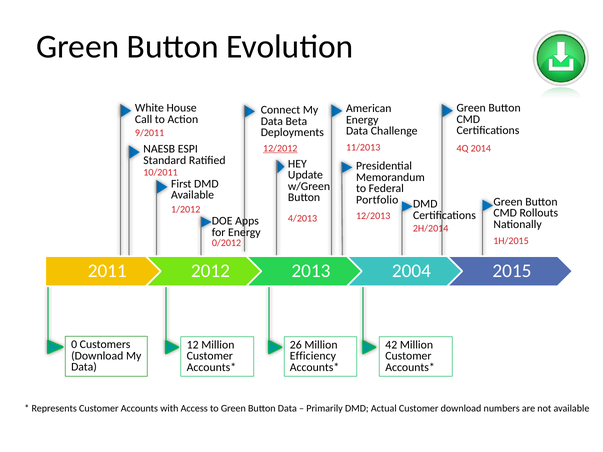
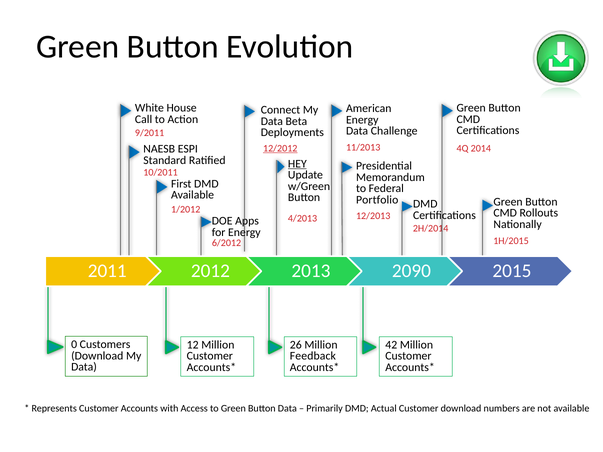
HEY underline: none -> present
0/2012: 0/2012 -> 6/2012
2004: 2004 -> 2090
Efficiency: Efficiency -> Feedback
